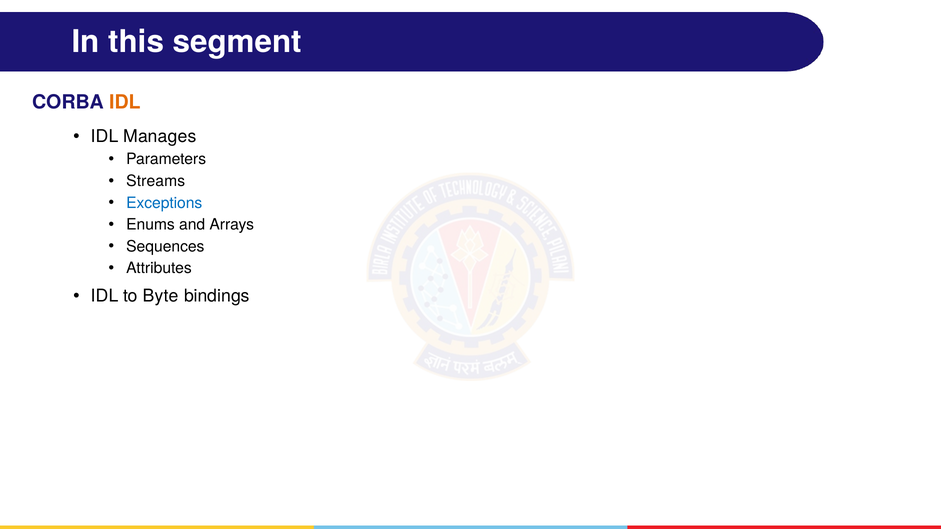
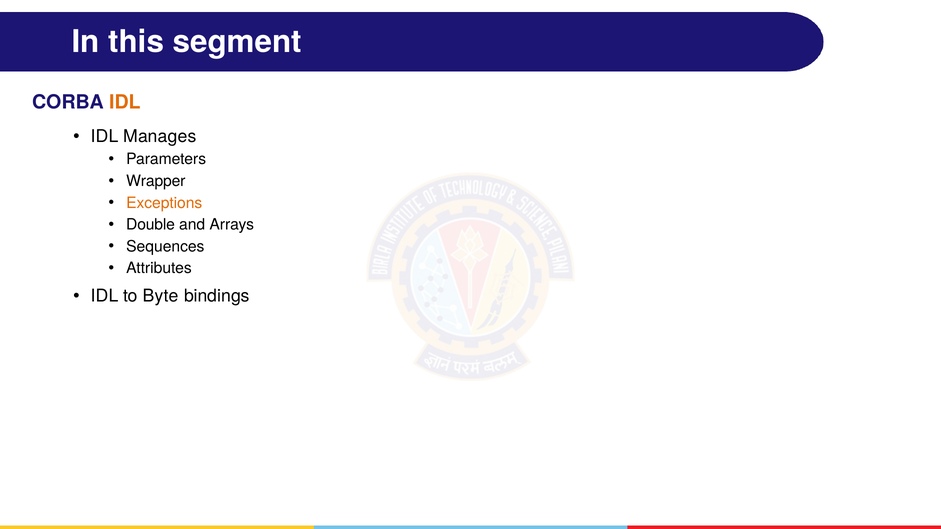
Streams: Streams -> Wrapper
Exceptions colour: blue -> orange
Enums: Enums -> Double
